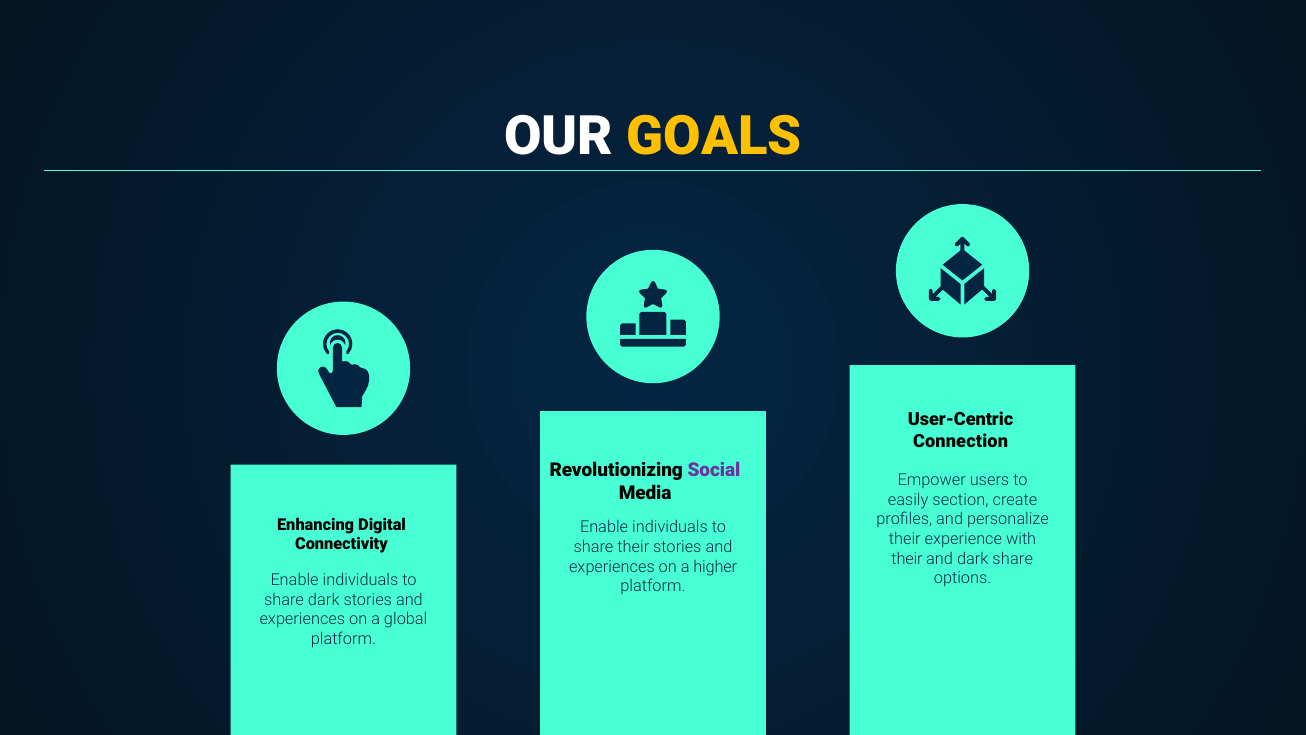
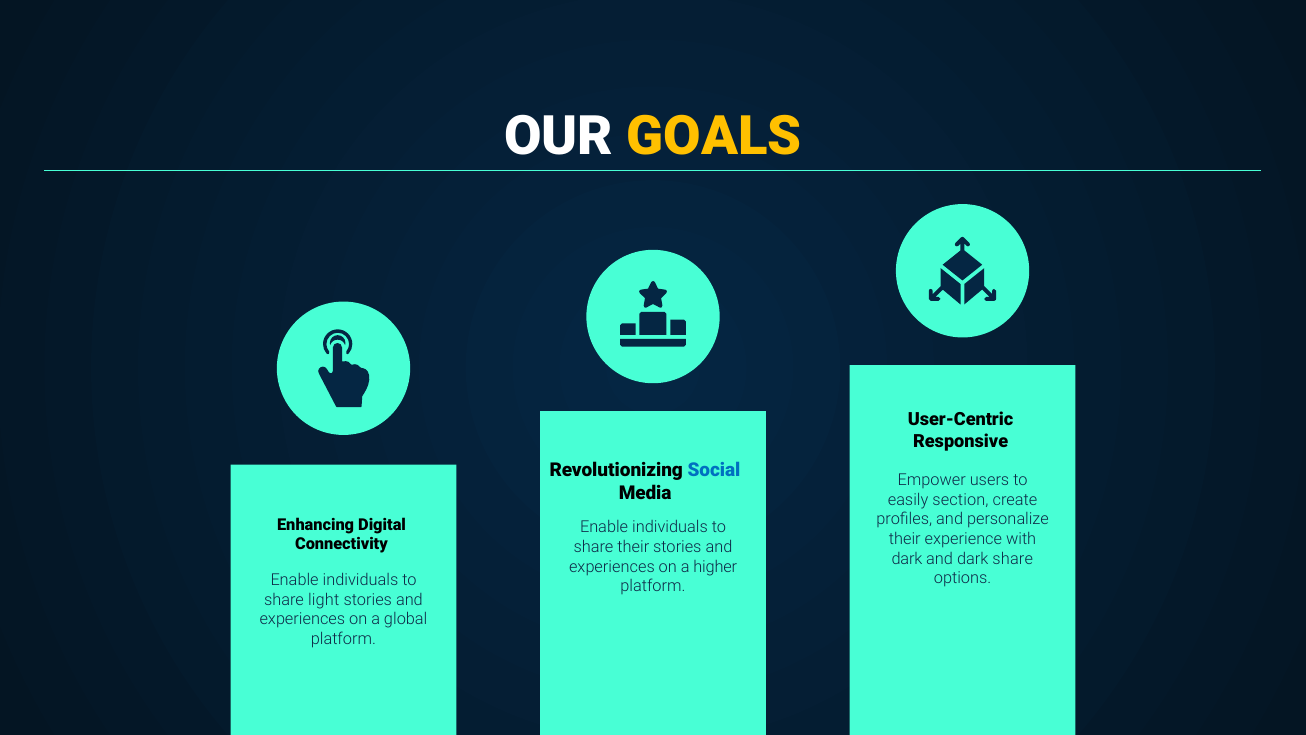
Connection: Connection -> Responsive
Social colour: purple -> blue
their at (907, 558): their -> dark
share dark: dark -> light
